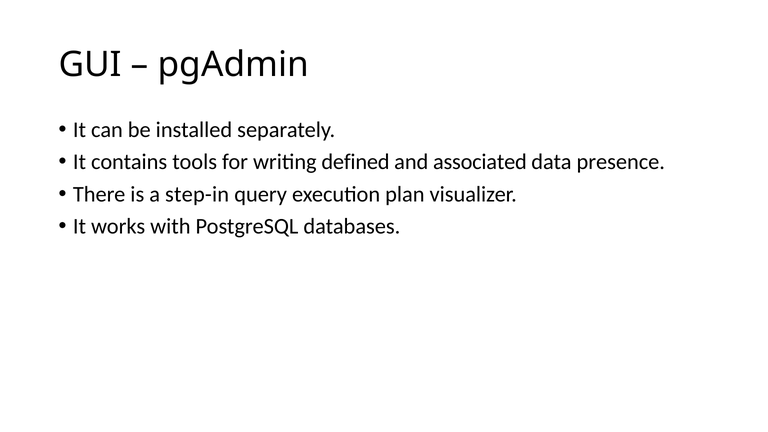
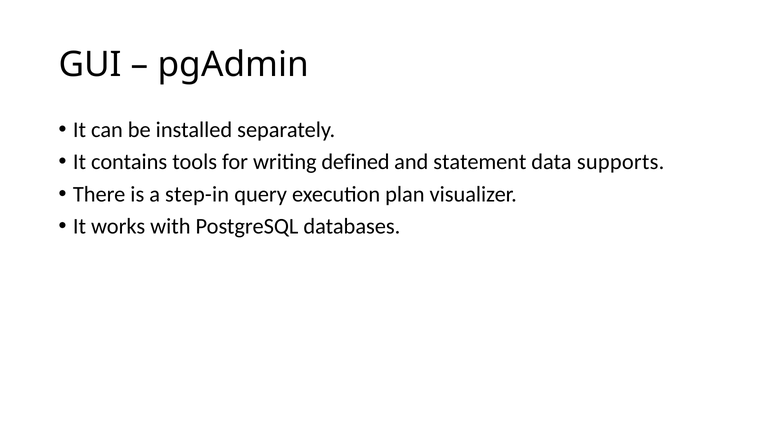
associated: associated -> statement
presence: presence -> supports
